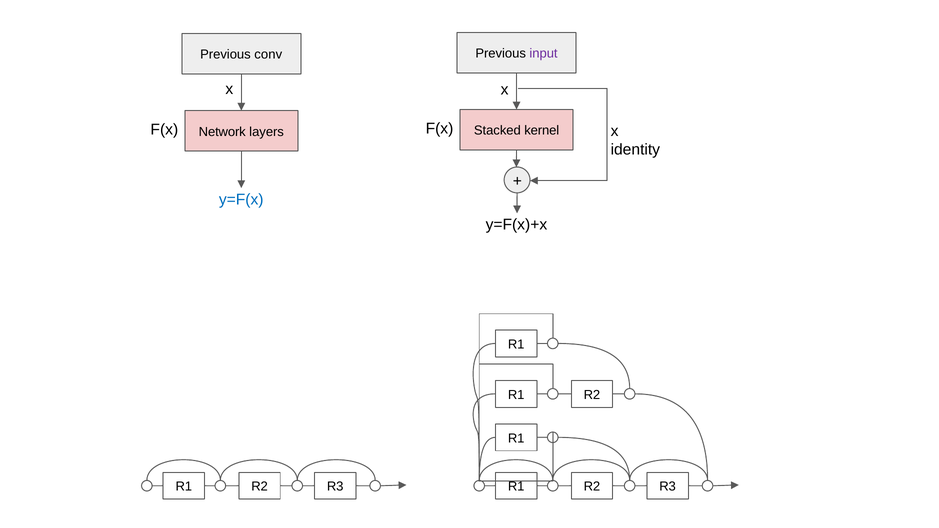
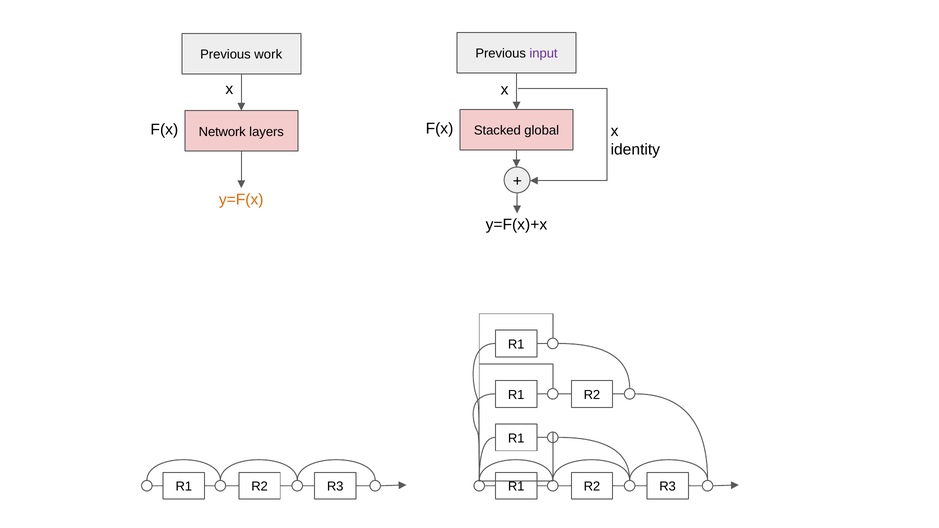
conv: conv -> work
kernel: kernel -> global
y=F(x colour: blue -> orange
